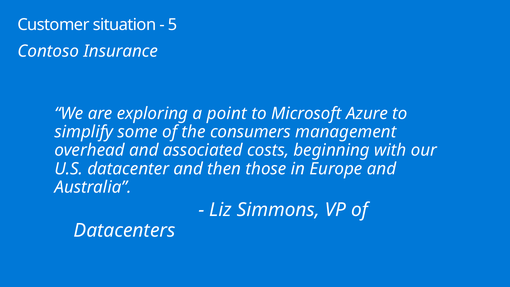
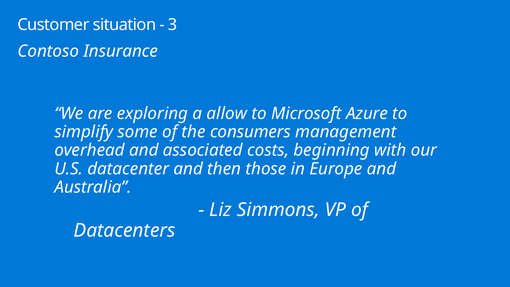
5: 5 -> 3
point: point -> allow
